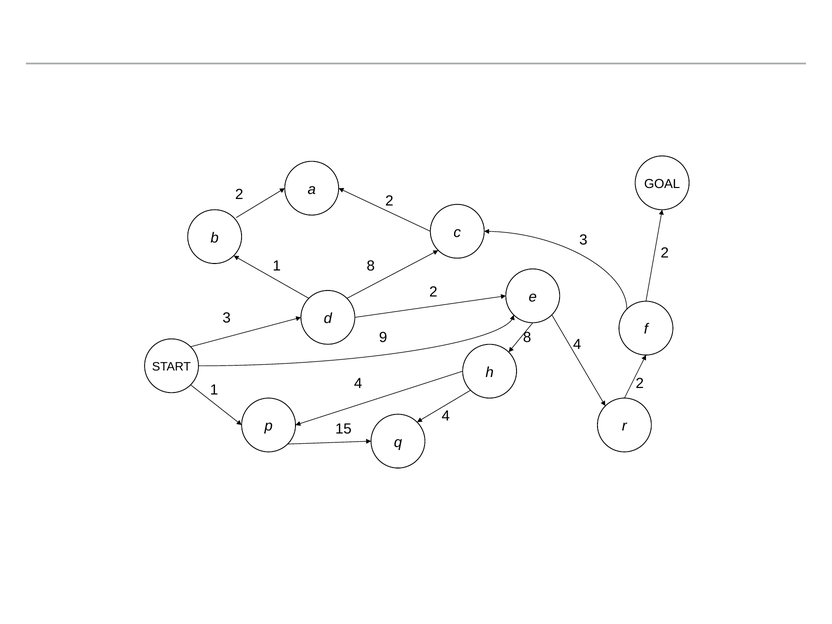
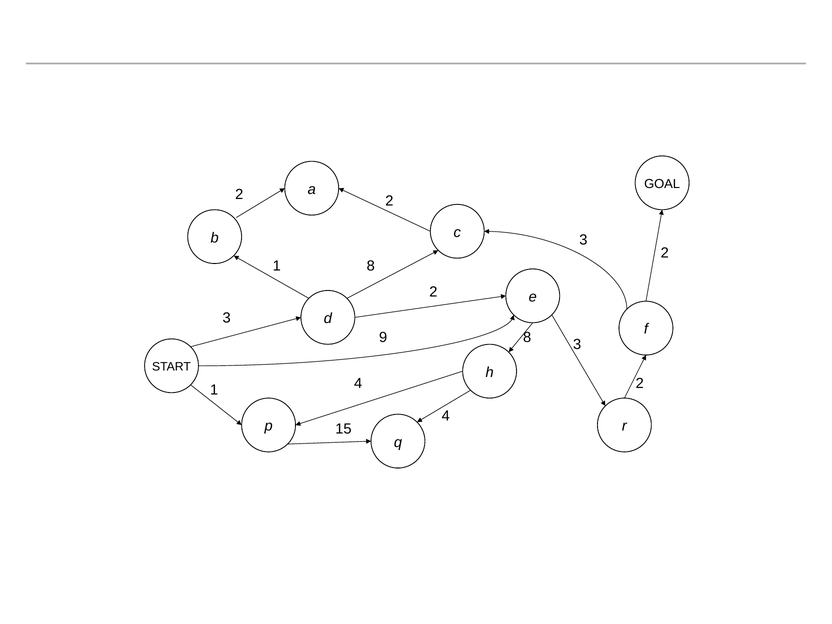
9 4: 4 -> 3
